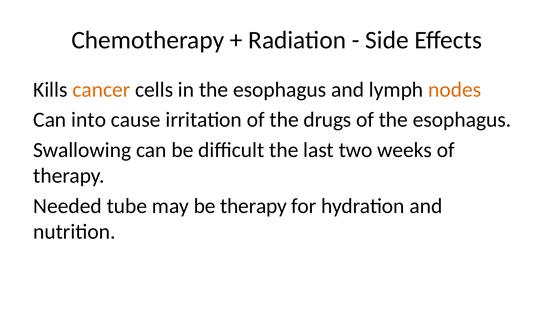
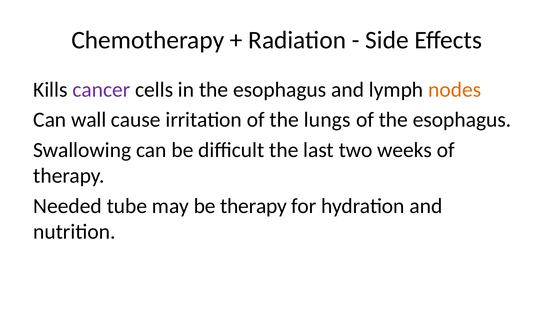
cancer colour: orange -> purple
into: into -> wall
drugs: drugs -> lungs
